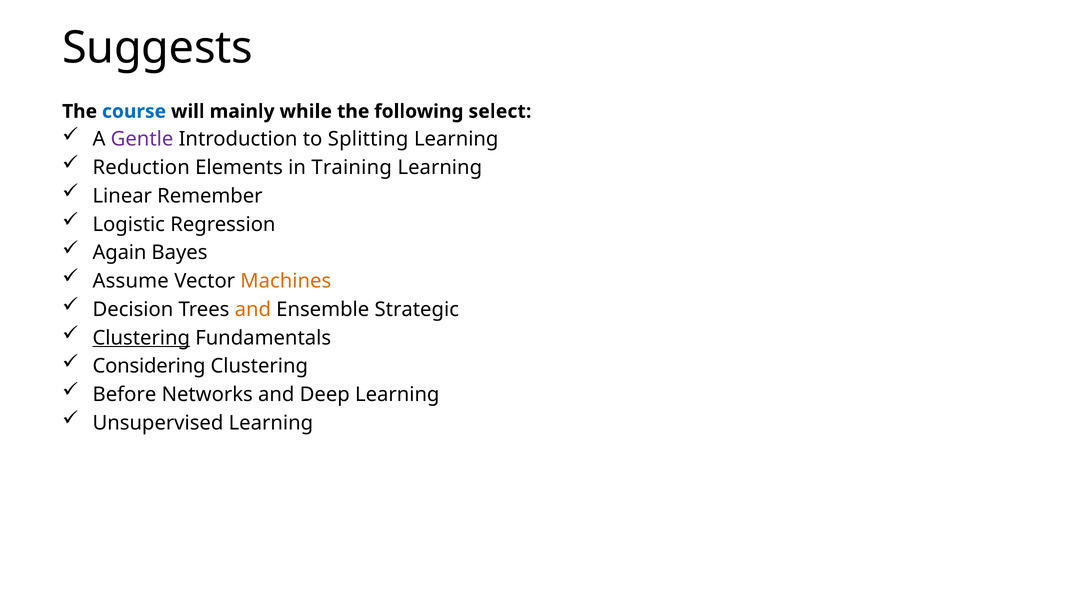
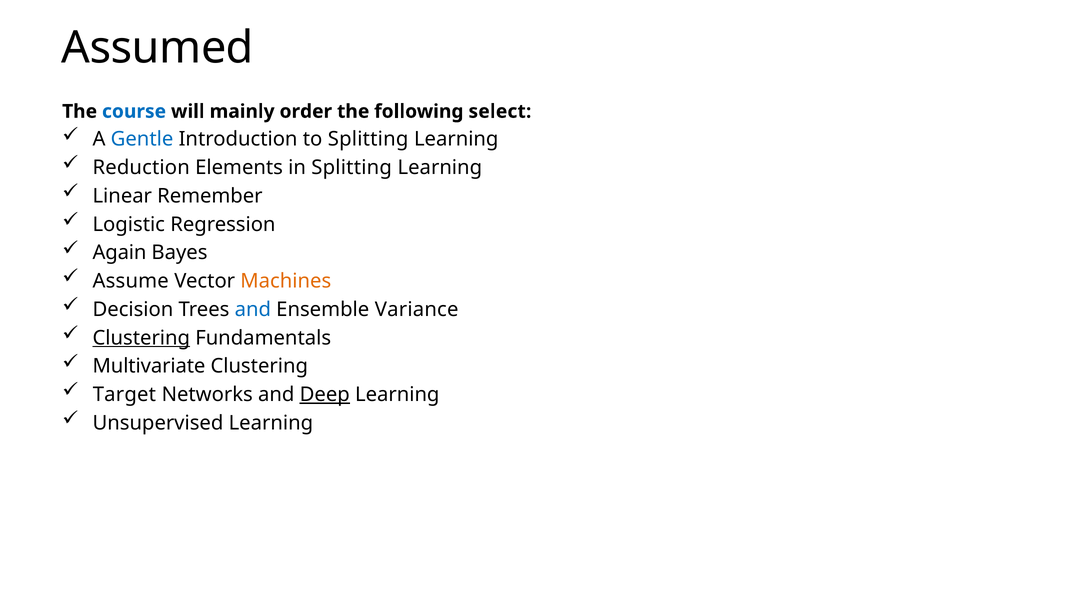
Suggests: Suggests -> Assumed
while: while -> order
Gentle colour: purple -> blue
in Training: Training -> Splitting
and at (253, 310) colour: orange -> blue
Strategic: Strategic -> Variance
Considering: Considering -> Multivariate
Before: Before -> Target
Deep underline: none -> present
